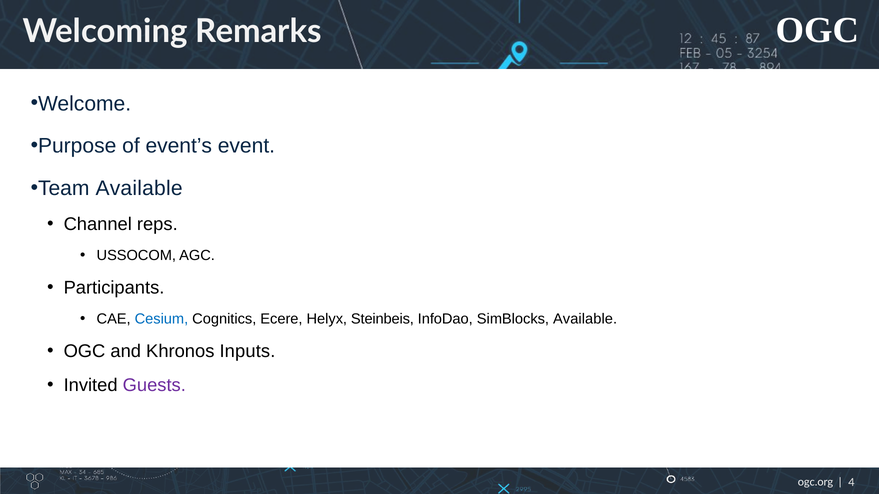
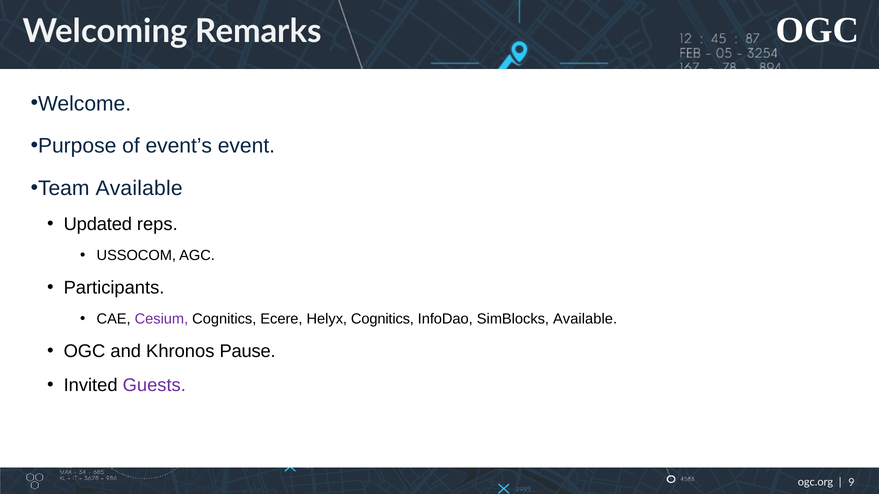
Channel: Channel -> Updated
Cesium colour: blue -> purple
Helyx Steinbeis: Steinbeis -> Cognitics
Inputs: Inputs -> Pause
4: 4 -> 9
